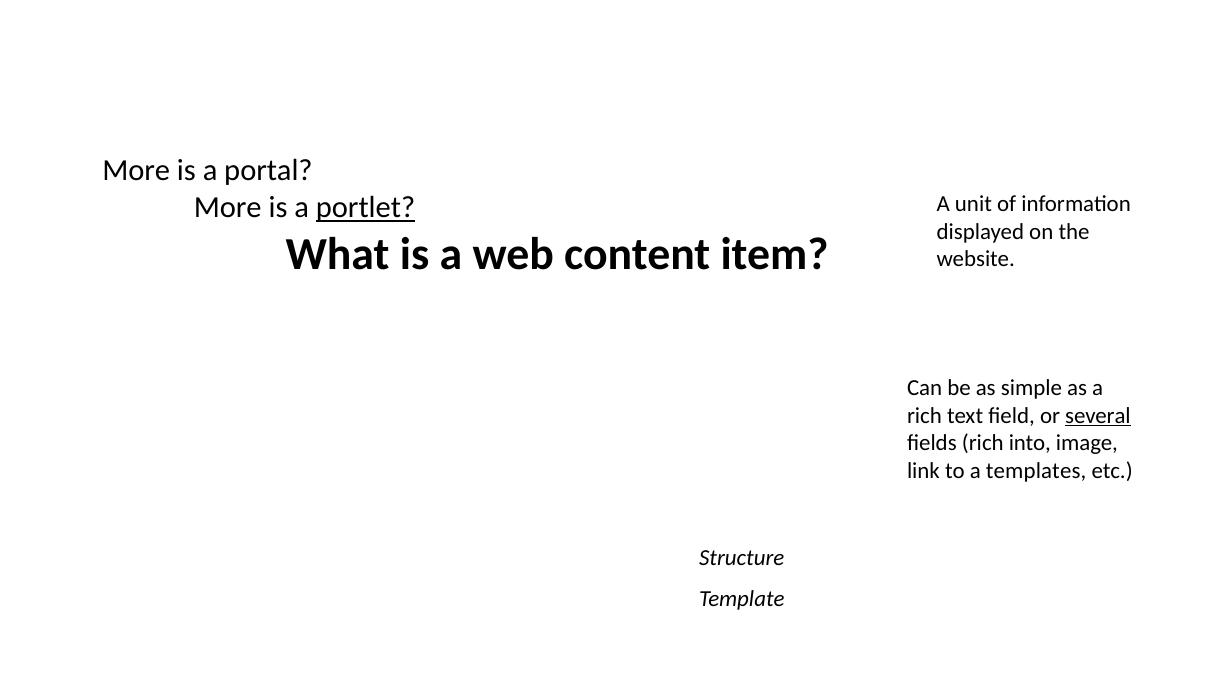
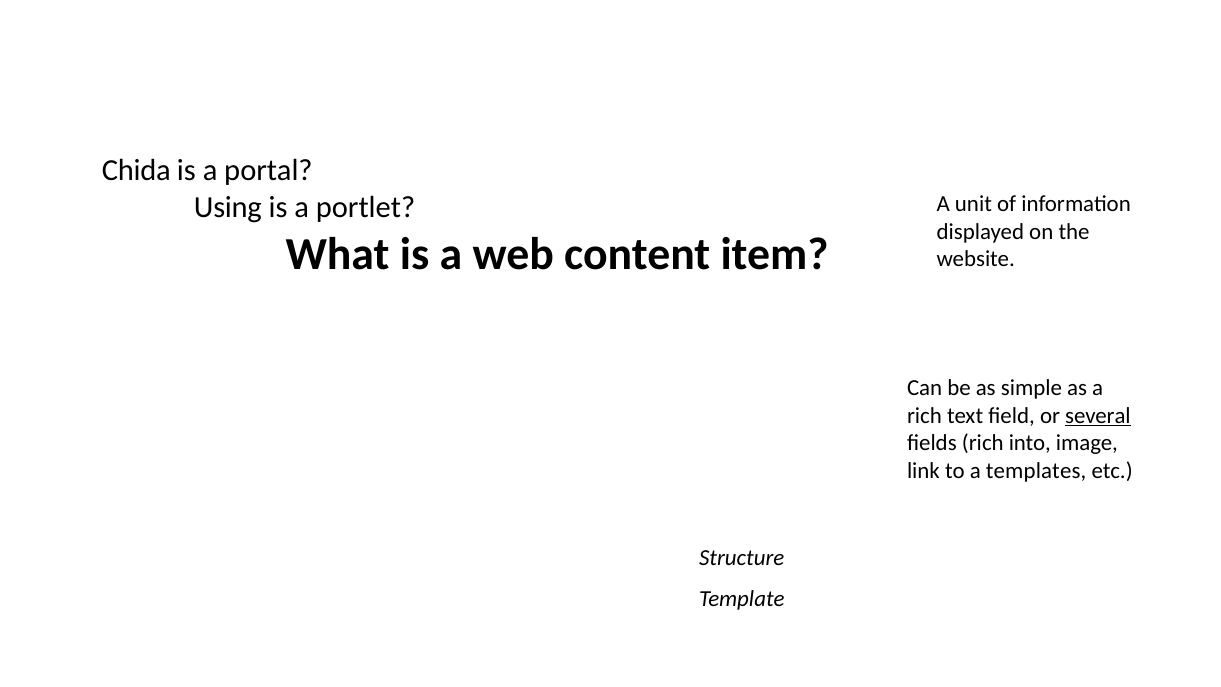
More at (136, 171): More -> Chida
More at (228, 207): More -> Using
portlet underline: present -> none
